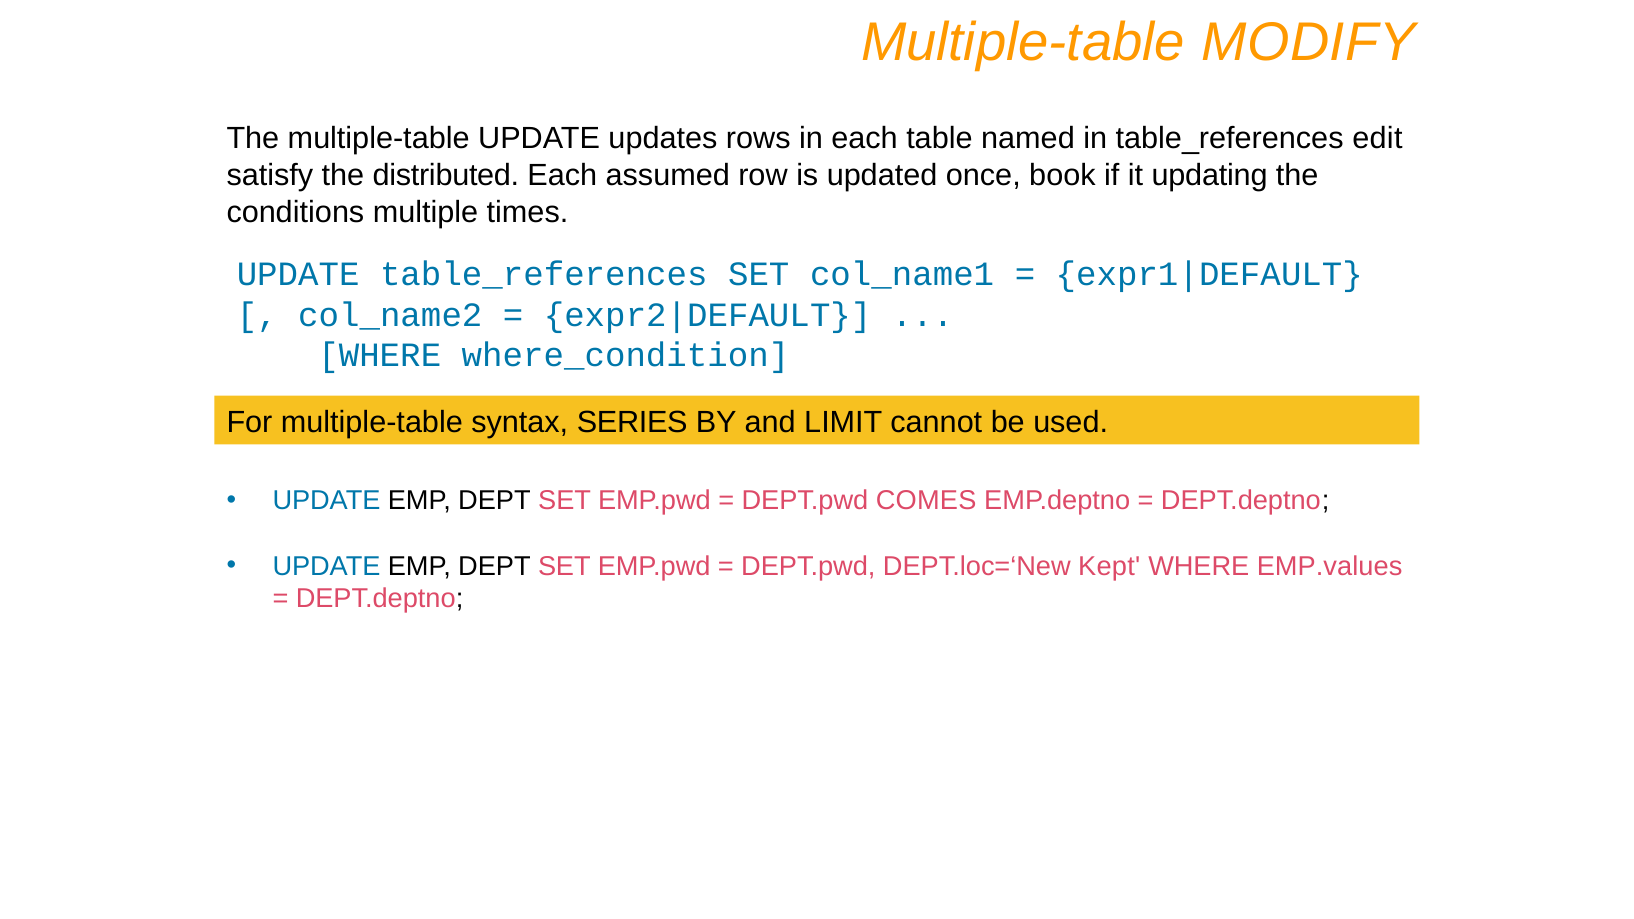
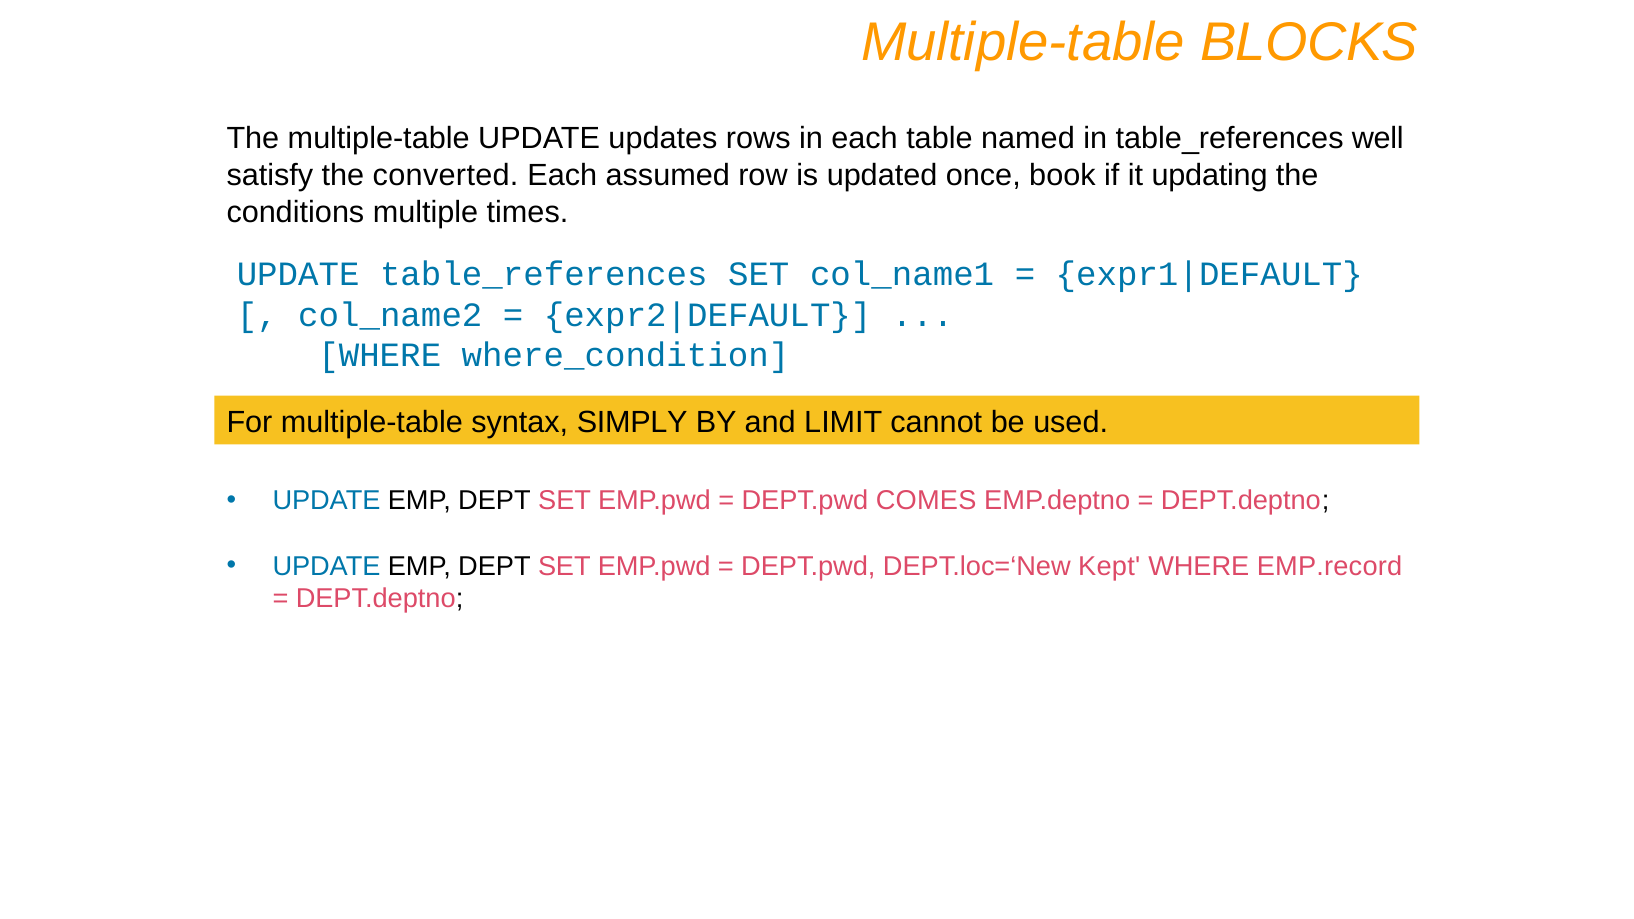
MODIFY: MODIFY -> BLOCKS
edit: edit -> well
distributed: distributed -> converted
SERIES: SERIES -> SIMPLY
EMP.values: EMP.values -> EMP.record
